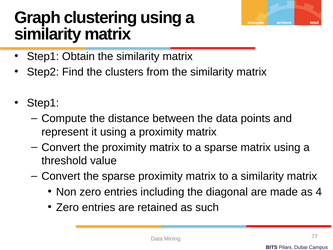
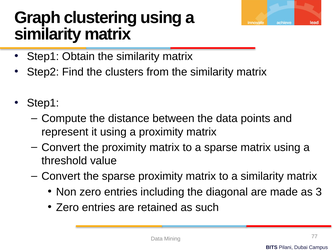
4: 4 -> 3
